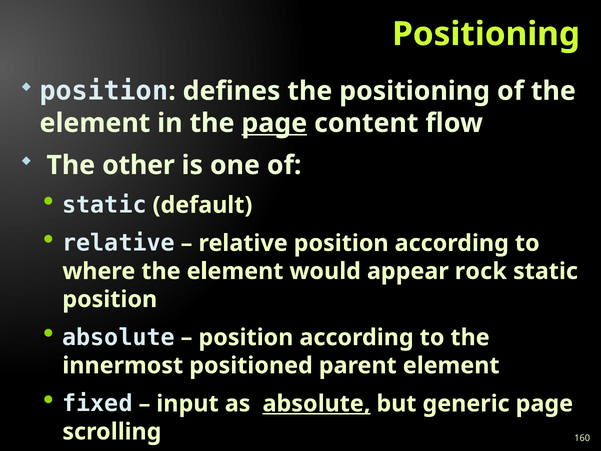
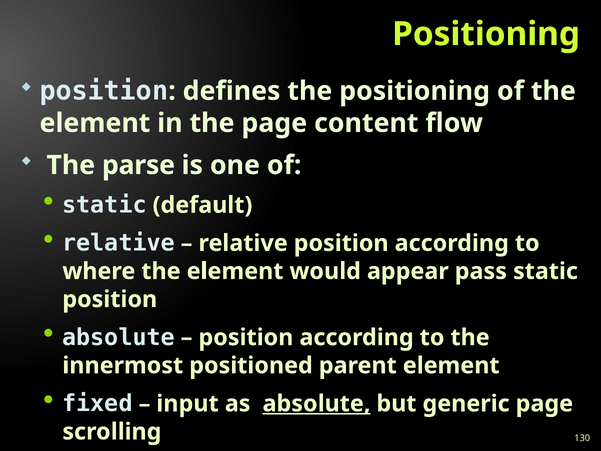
page at (274, 123) underline: present -> none
other: other -> parse
rock: rock -> pass
160: 160 -> 130
